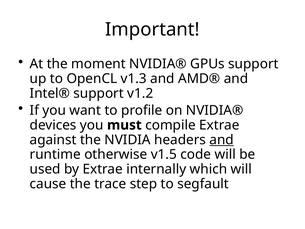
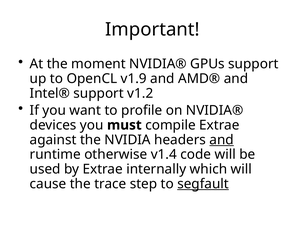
v1.3: v1.3 -> v1.9
v1.5: v1.5 -> v1.4
segfault underline: none -> present
